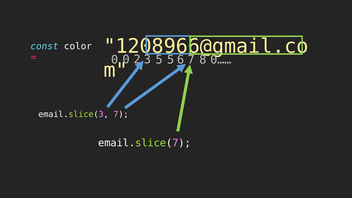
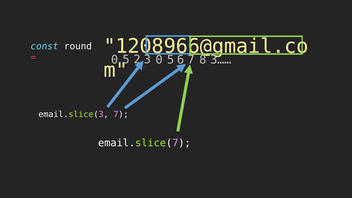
color: color -> round
0 at (126, 59): 0 -> 5
3 5: 5 -> 0
0……: 0…… -> 3……
